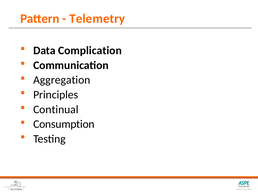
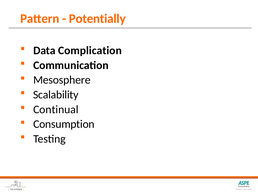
Telemetry: Telemetry -> Potentially
Aggregation: Aggregation -> Mesosphere
Principles: Principles -> Scalability
